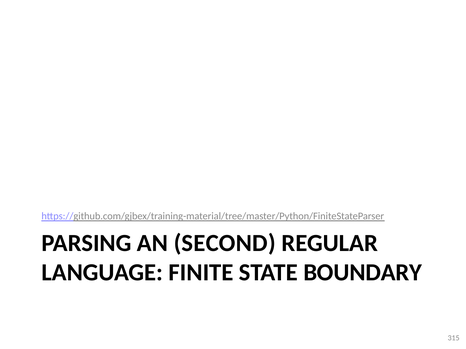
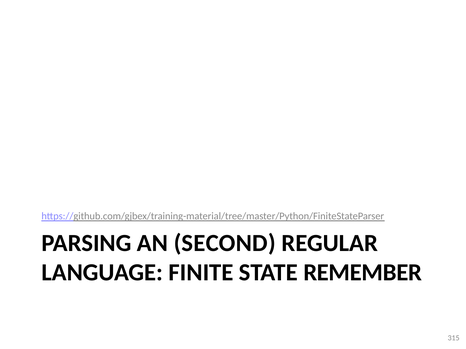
BOUNDARY: BOUNDARY -> REMEMBER
